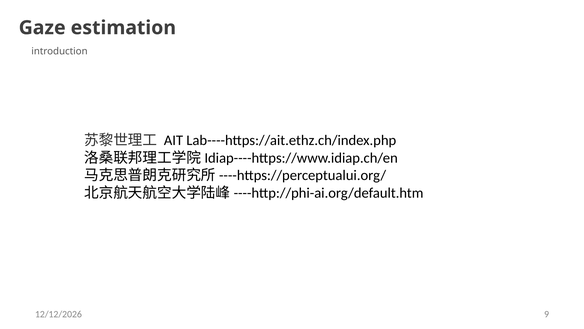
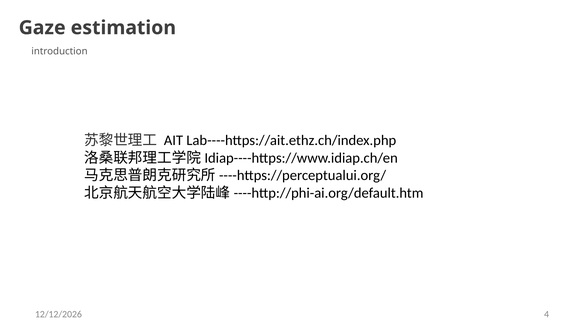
9: 9 -> 4
